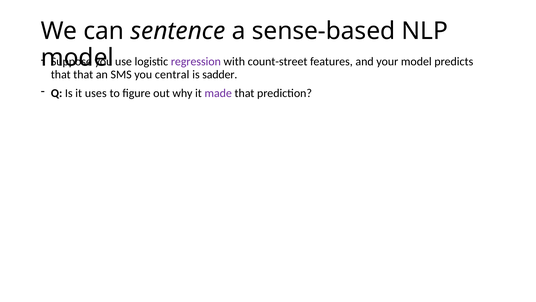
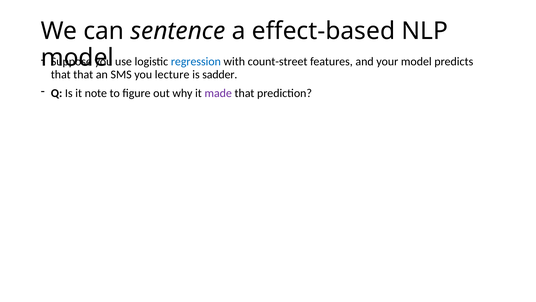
sense-based: sense-based -> effect-based
regression colour: purple -> blue
central: central -> lecture
uses: uses -> note
